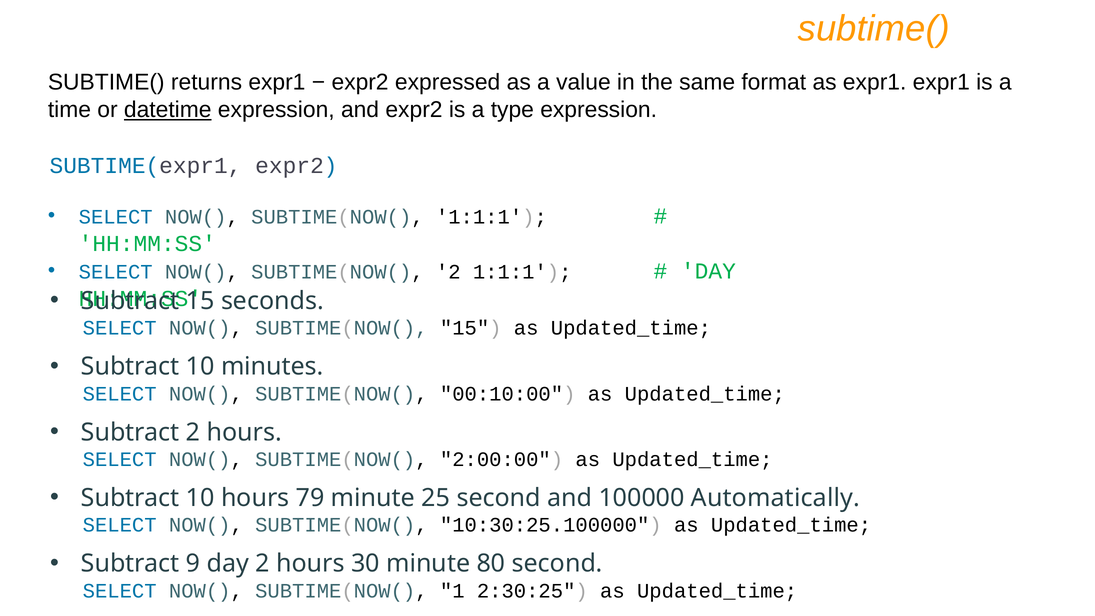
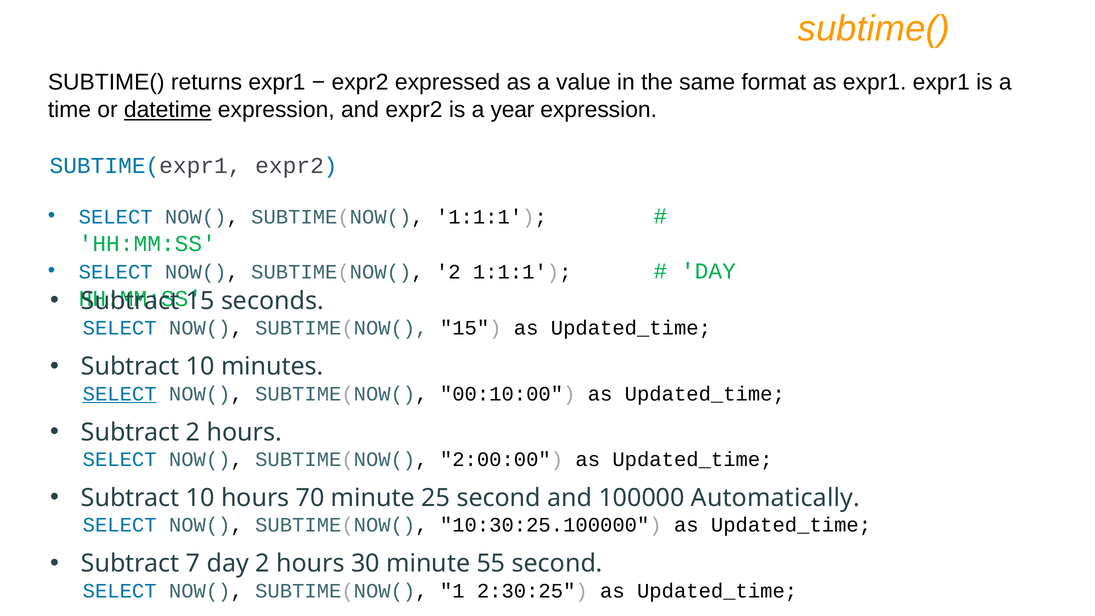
type: type -> year
SELECT at (120, 394) underline: none -> present
79: 79 -> 70
9: 9 -> 7
80: 80 -> 55
